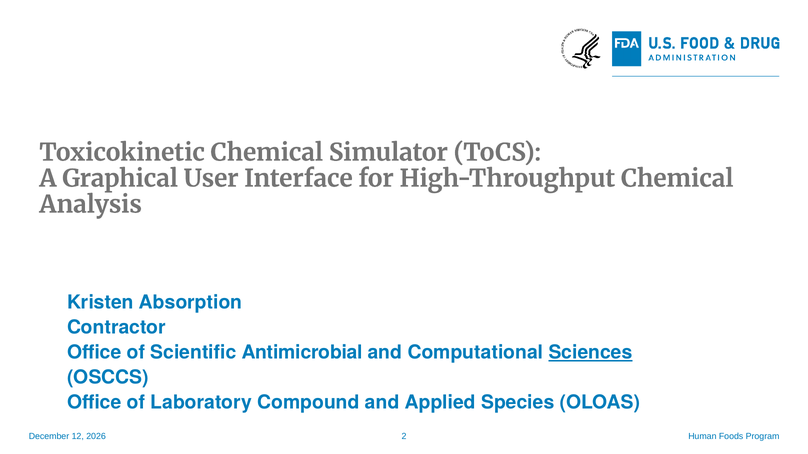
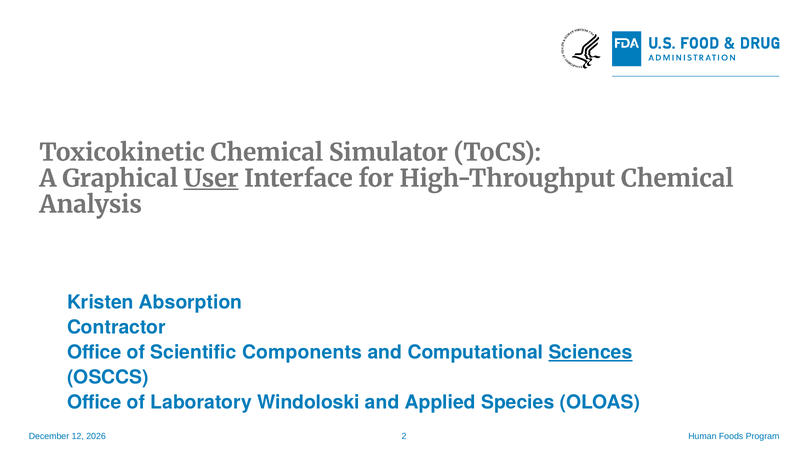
User underline: none -> present
Antimicrobial: Antimicrobial -> Components
Compound: Compound -> Windoloski
